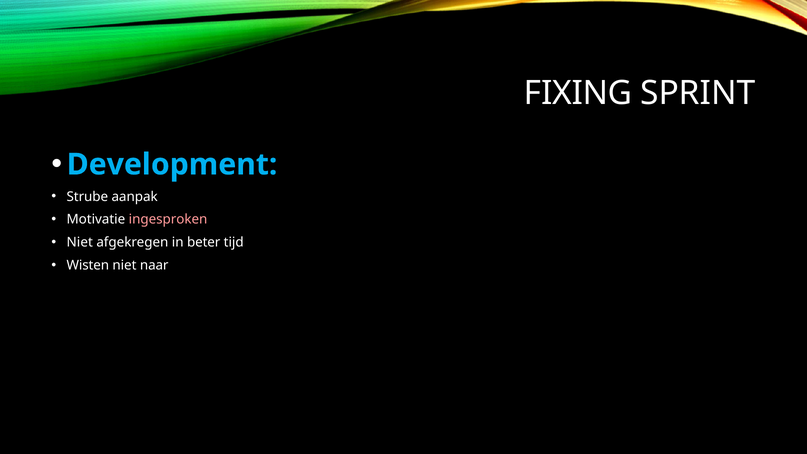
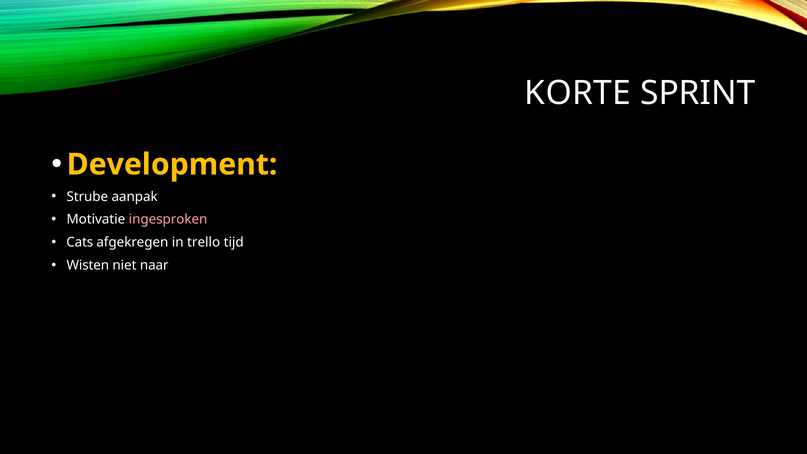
FIXING: FIXING -> KORTE
Development colour: light blue -> yellow
Niet at (80, 242): Niet -> Cats
beter: beter -> trello
